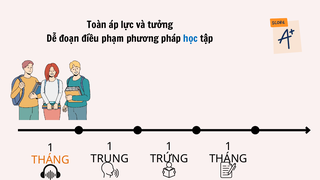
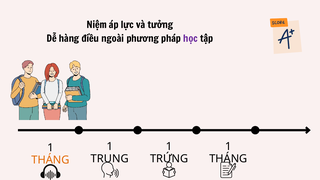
Toàn: Toàn -> Niệm
đoạn: đoạn -> hàng
phạm: phạm -> ngoài
học colour: blue -> purple
